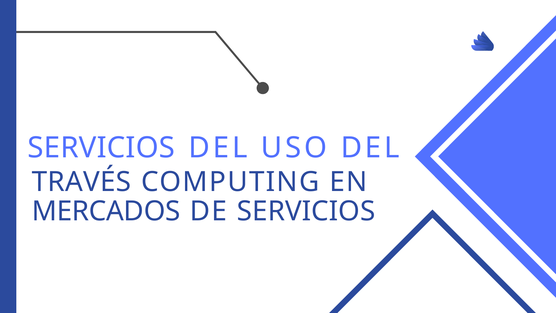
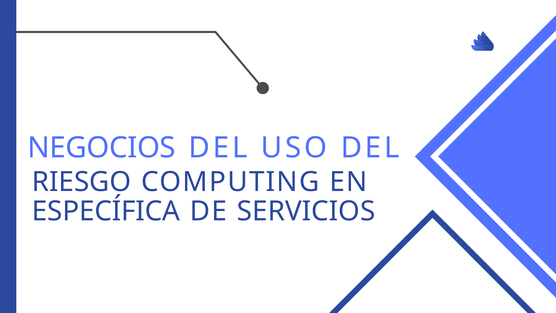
SERVICIOS at (101, 148): SERVICIOS -> NEGOCIOS
TRAVÉS: TRAVÉS -> RIESGO
MERCADOS: MERCADOS -> ESPECÍFICA
